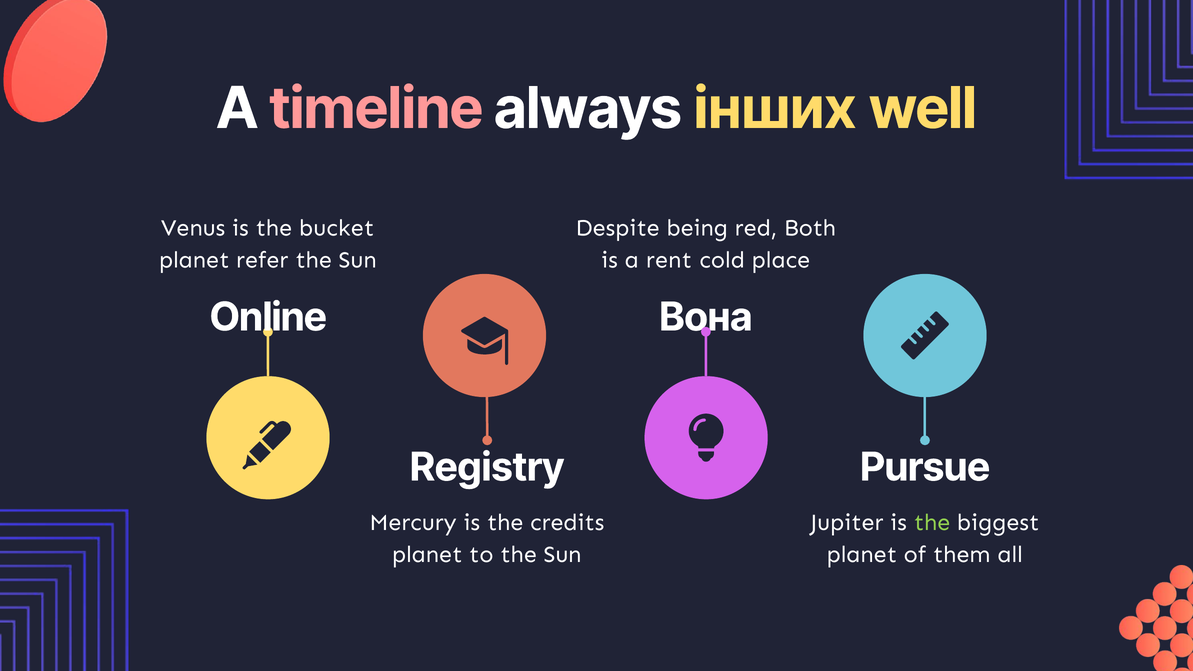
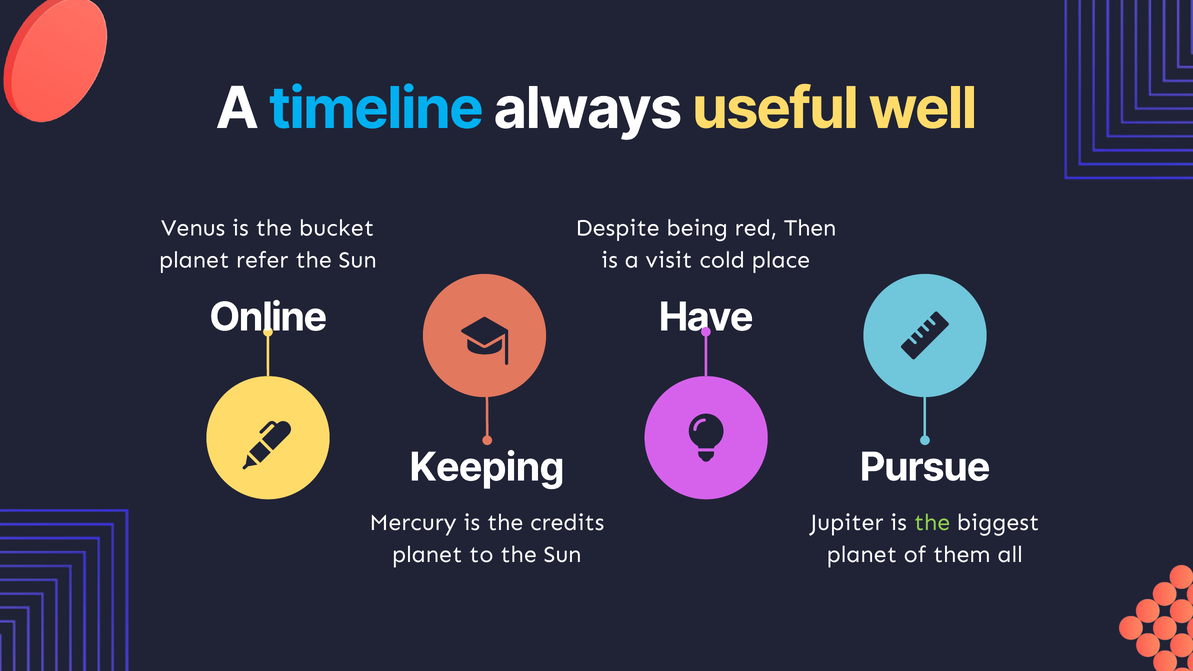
timeline colour: pink -> light blue
інших: інших -> useful
Both: Both -> Then
rent: rent -> visit
Вона: Вона -> Have
Registry: Registry -> Keeping
